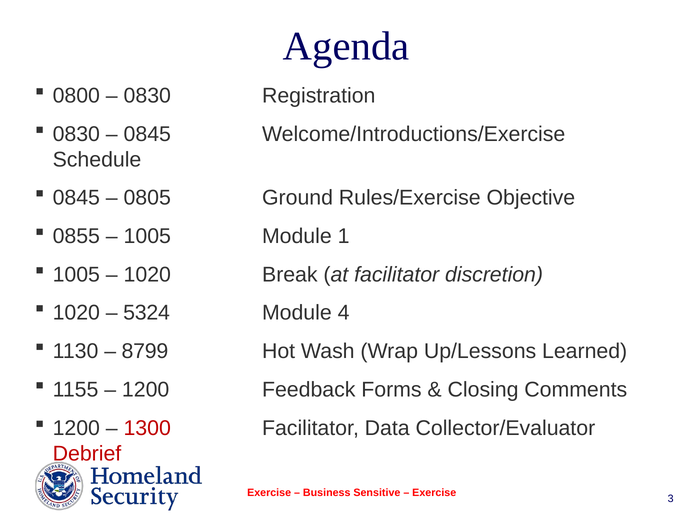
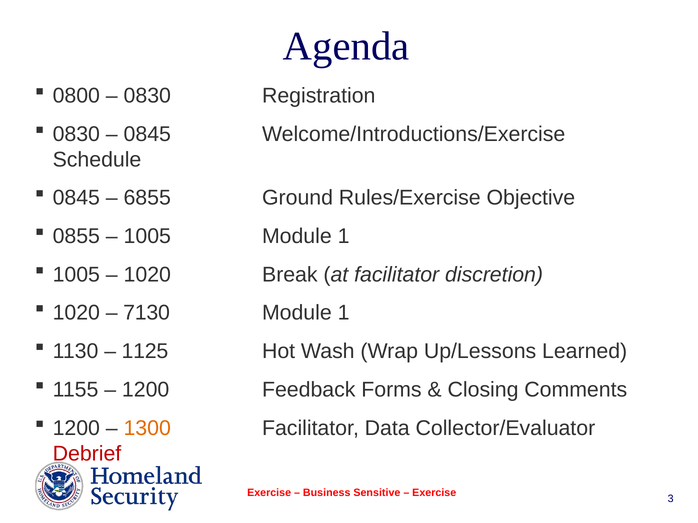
0805: 0805 -> 6855
5324: 5324 -> 7130
4 at (344, 313): 4 -> 1
8799: 8799 -> 1125
1300 colour: red -> orange
